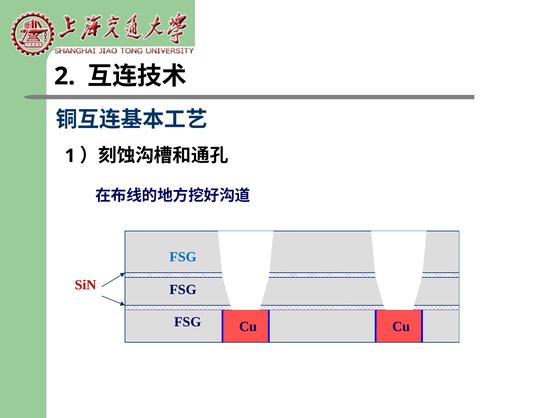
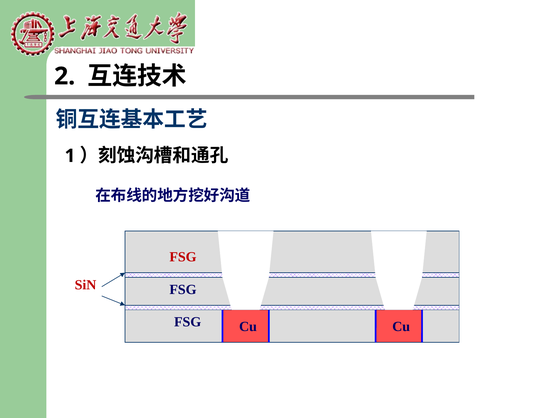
FSG at (183, 257) colour: blue -> red
